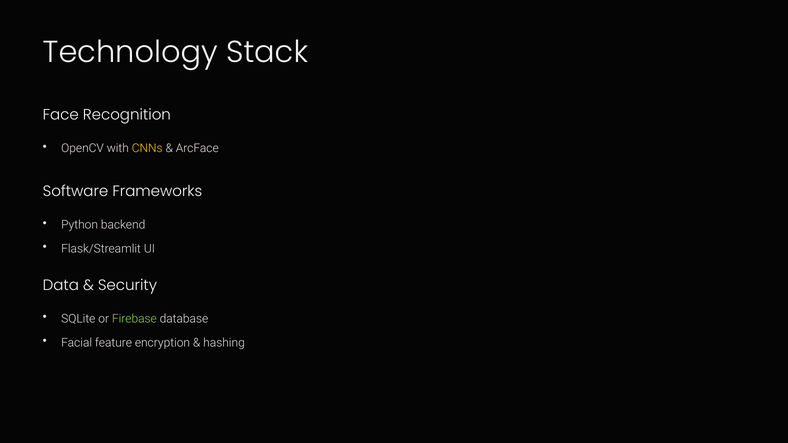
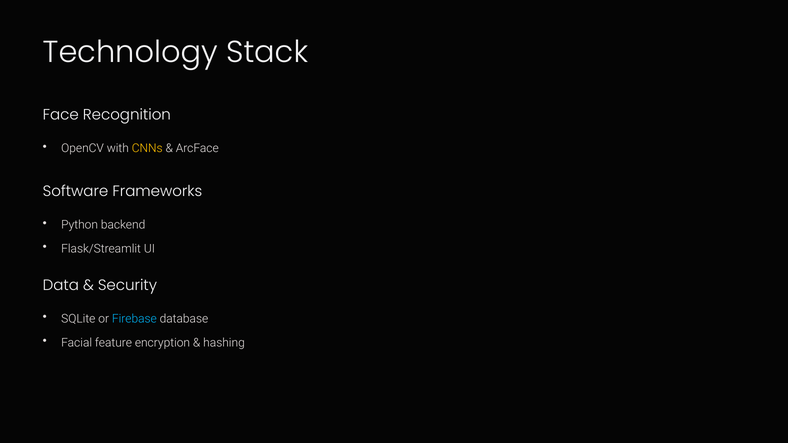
Firebase colour: light green -> light blue
